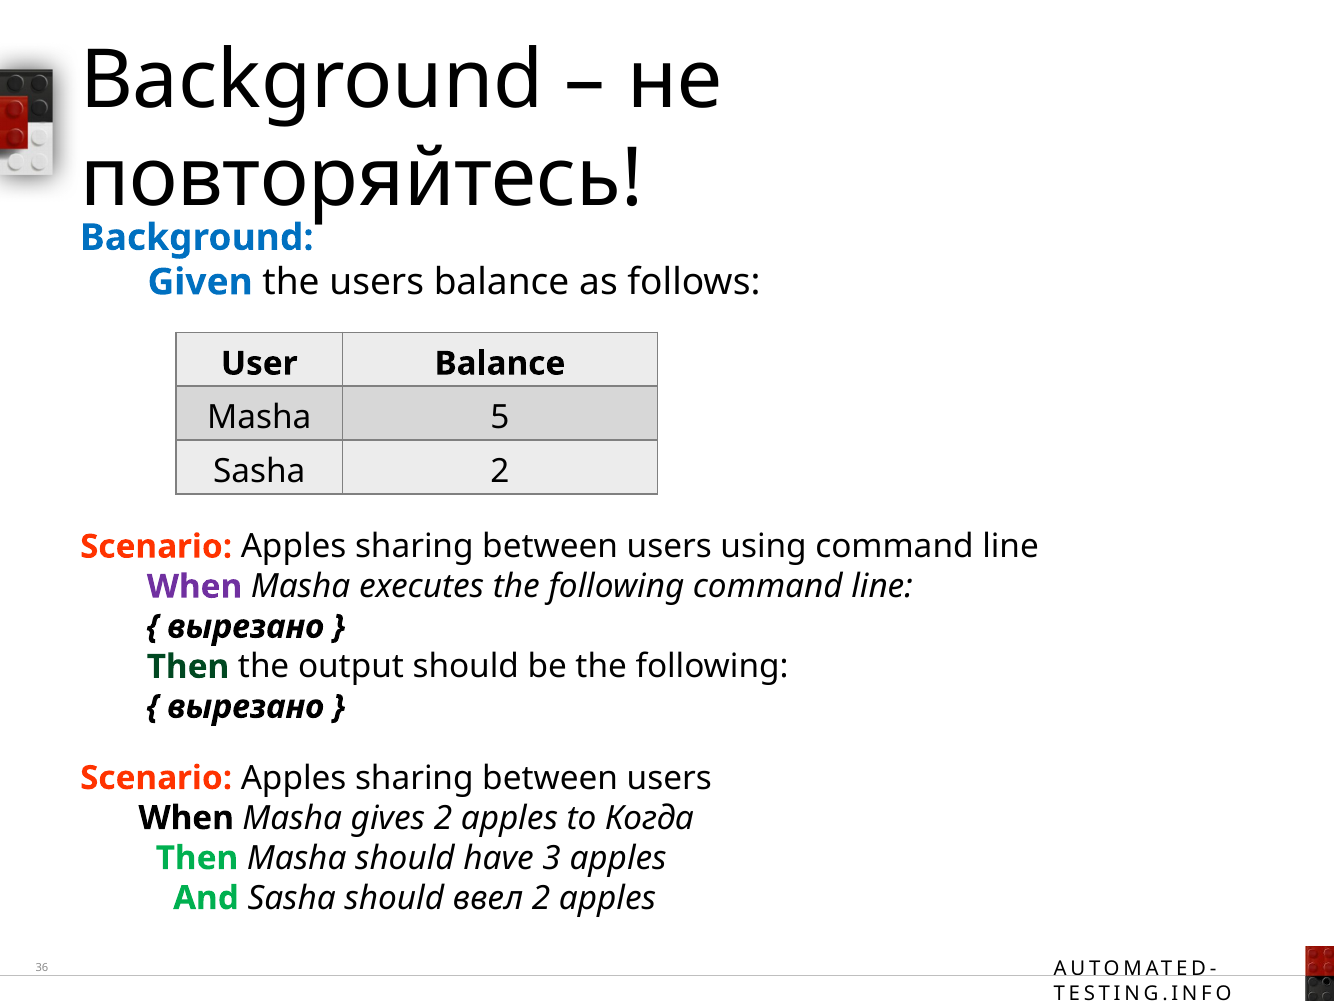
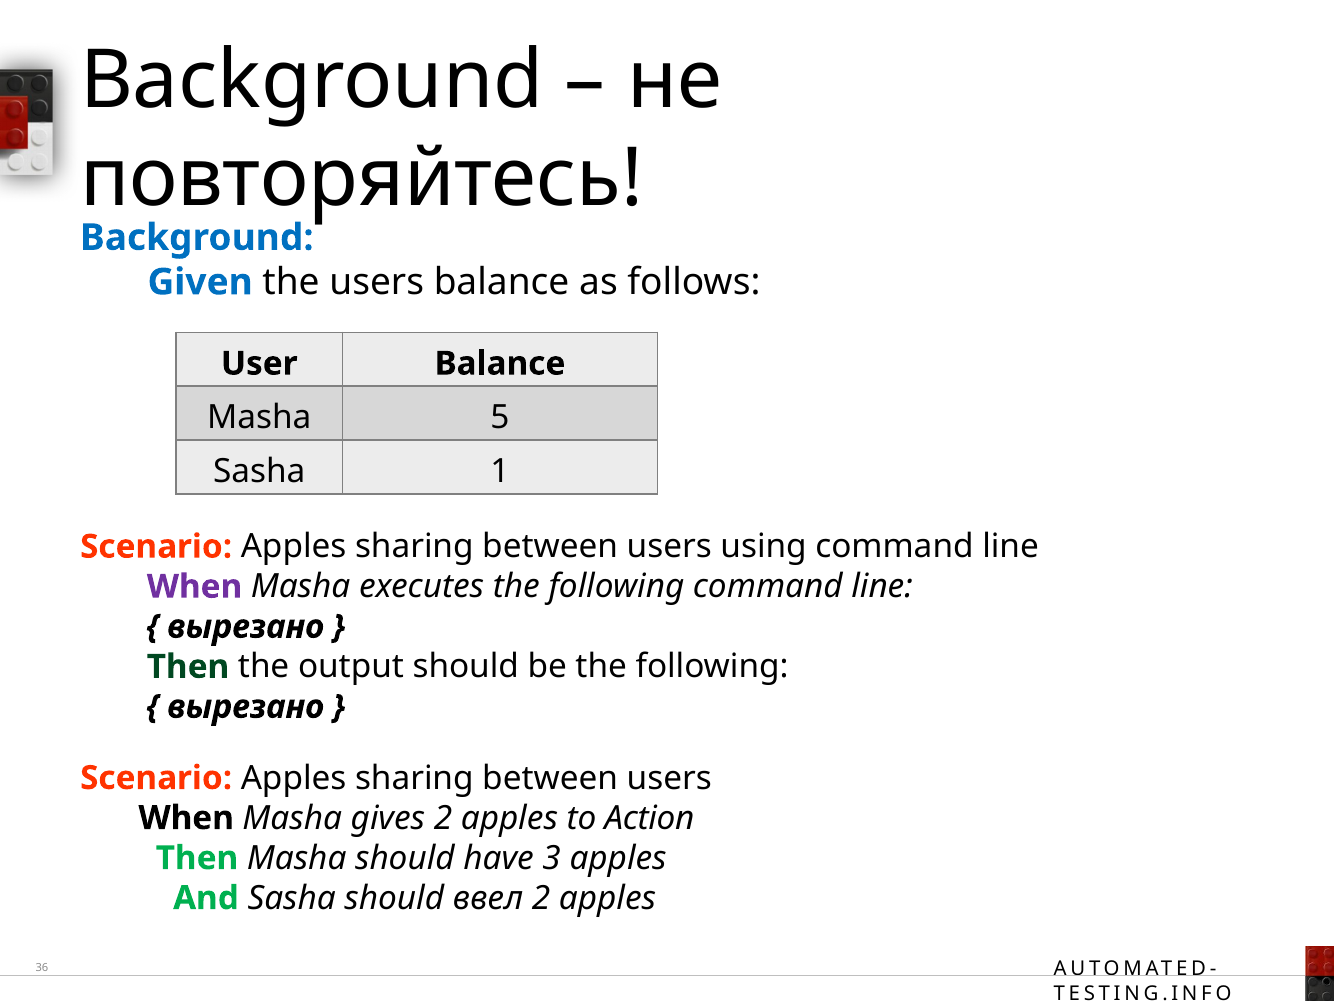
Sasha 2: 2 -> 1
Когда: Когда -> Action
